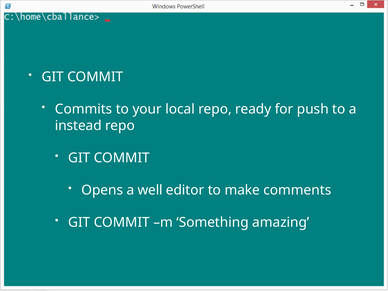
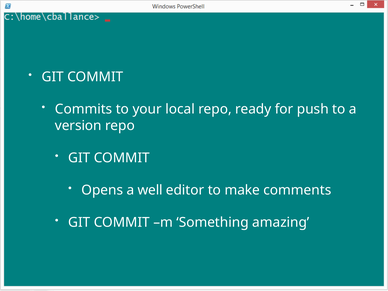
instead: instead -> version
